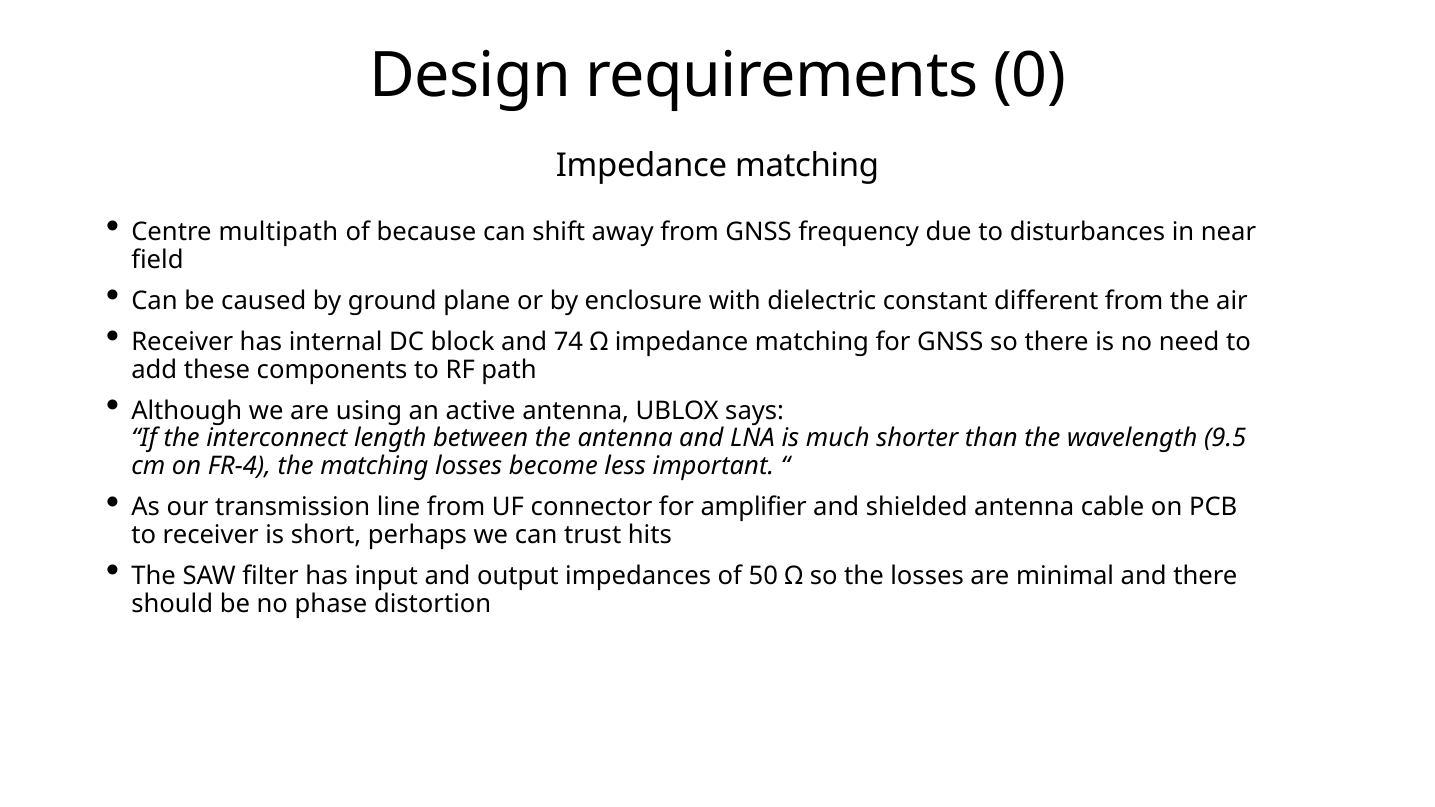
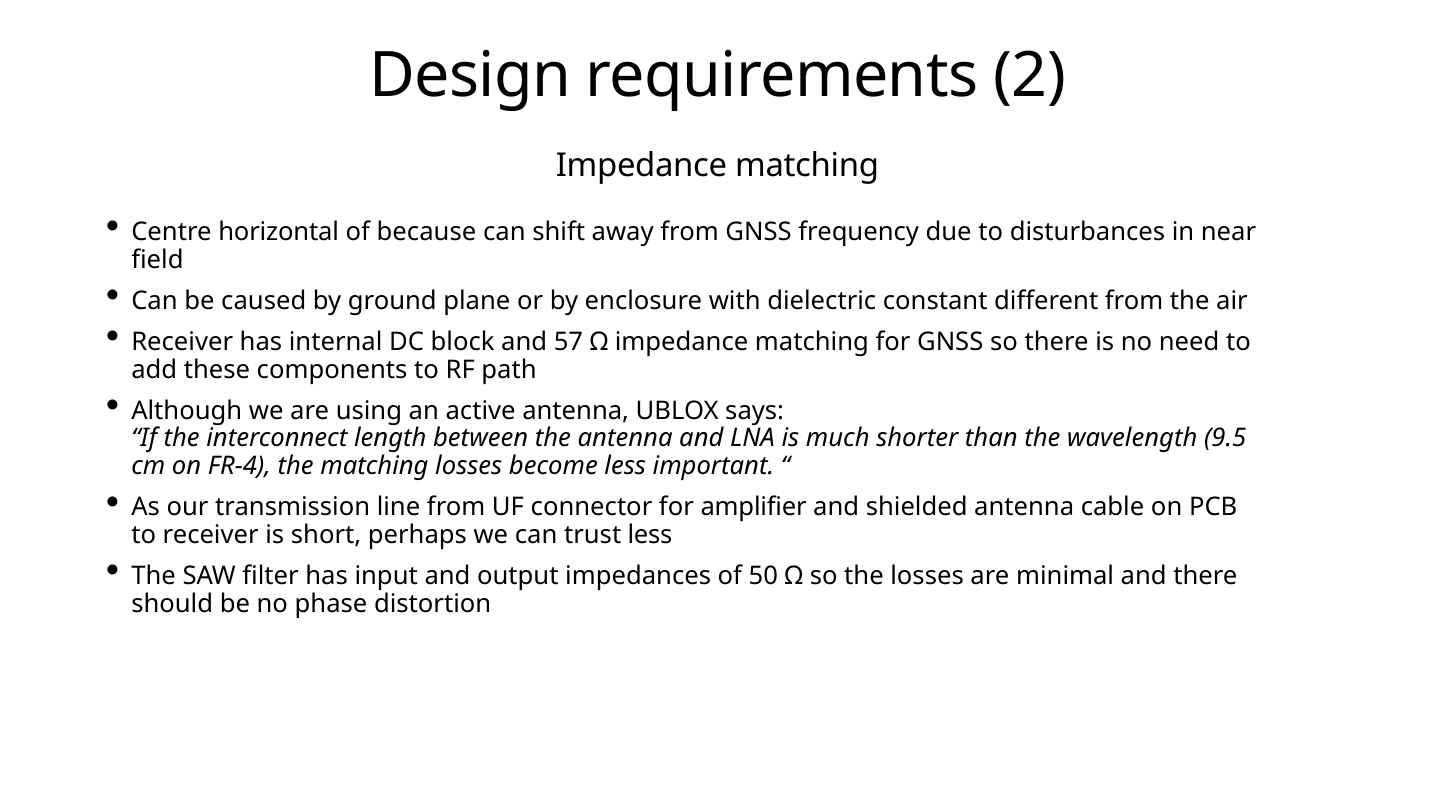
0: 0 -> 2
multipath: multipath -> horizontal
74: 74 -> 57
trust hits: hits -> less
